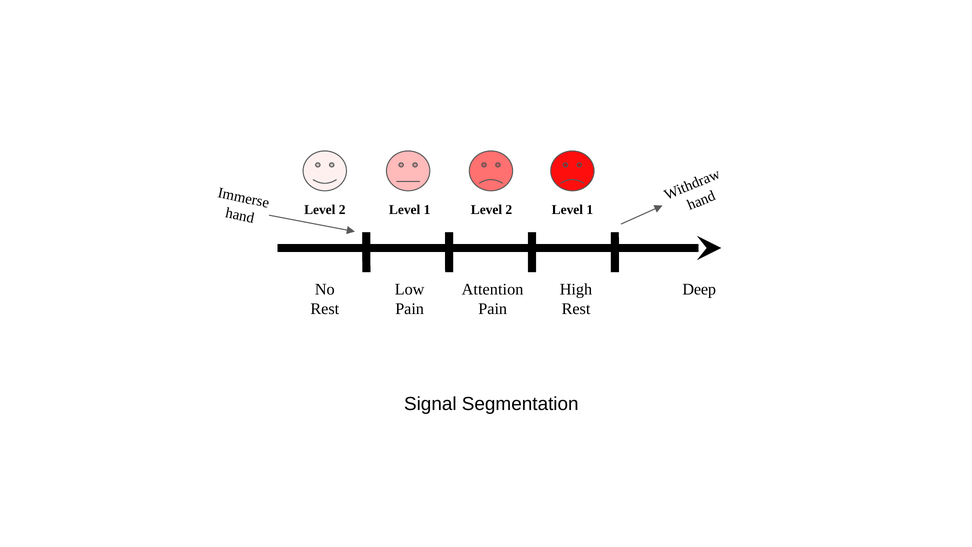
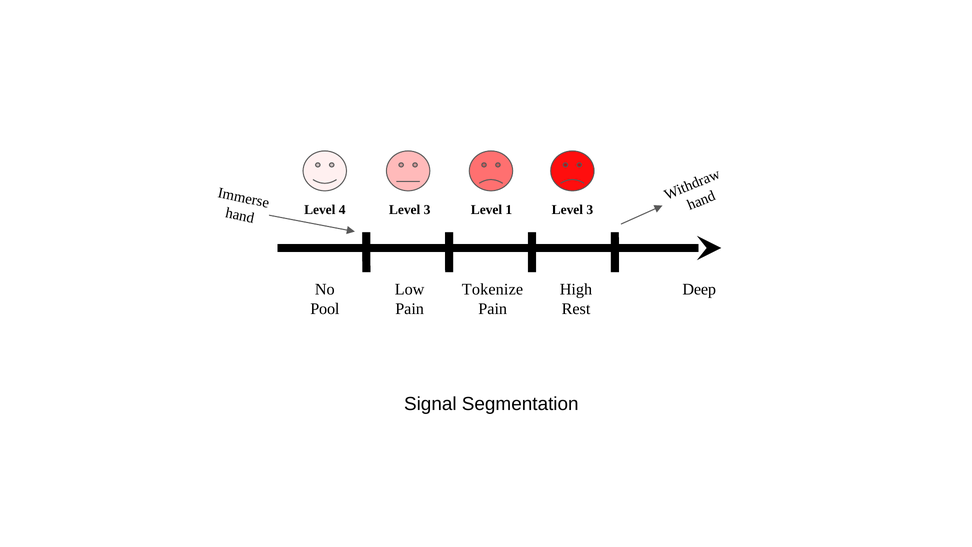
2 at (342, 210): 2 -> 4
1 at (427, 210): 1 -> 3
2 at (509, 210): 2 -> 1
1 at (590, 210): 1 -> 3
Attention: Attention -> Tokenize
Rest at (325, 309): Rest -> Pool
